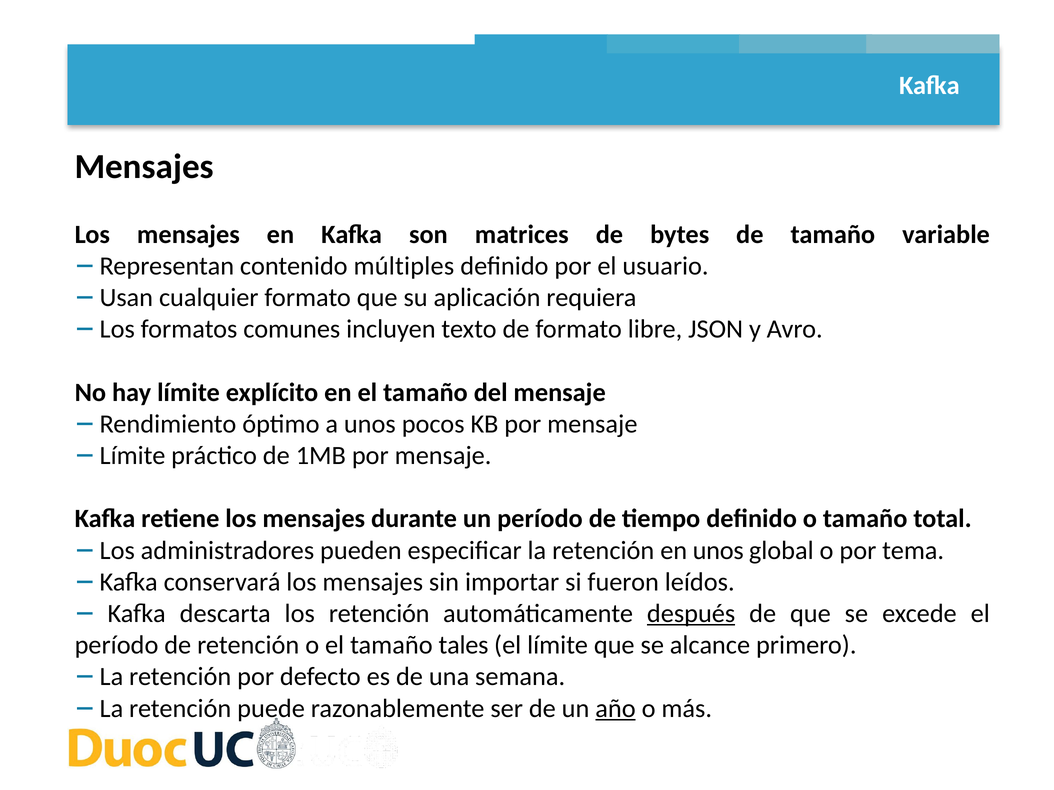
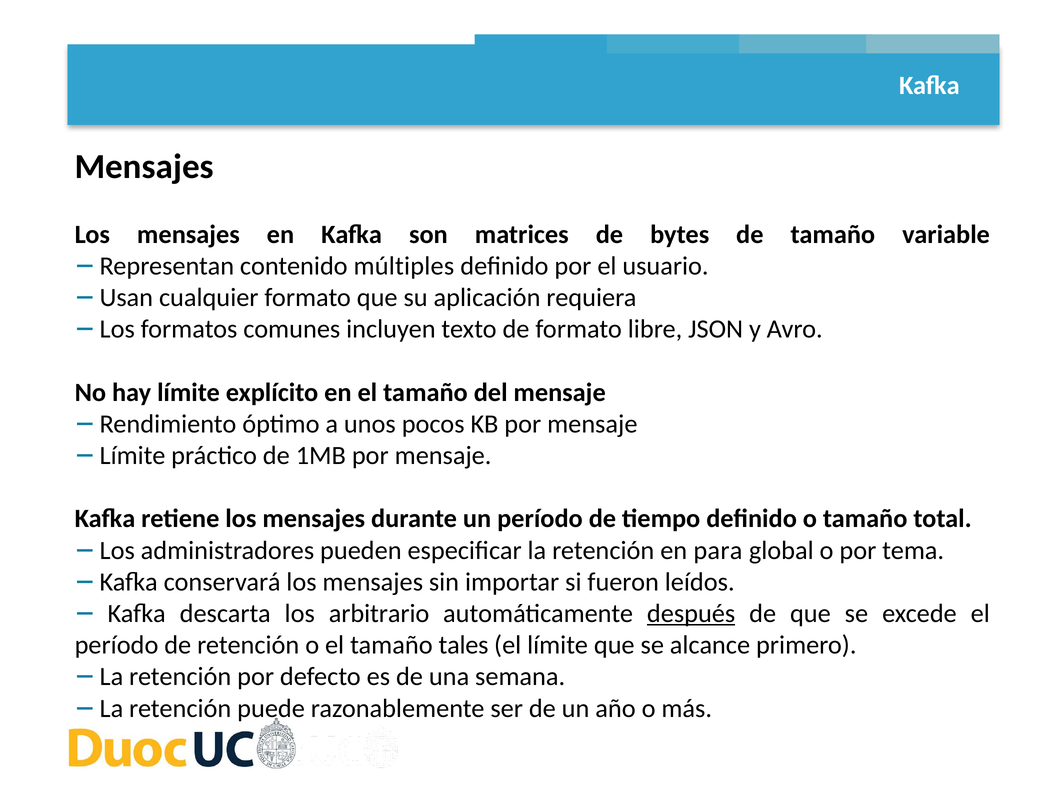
en unos: unos -> para
los retención: retención -> arbitrario
año underline: present -> none
